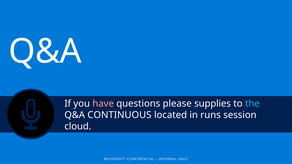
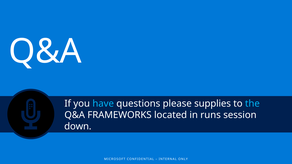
have colour: pink -> light blue
CONTINUOUS: CONTINUOUS -> FRAMEWORKS
cloud: cloud -> down
